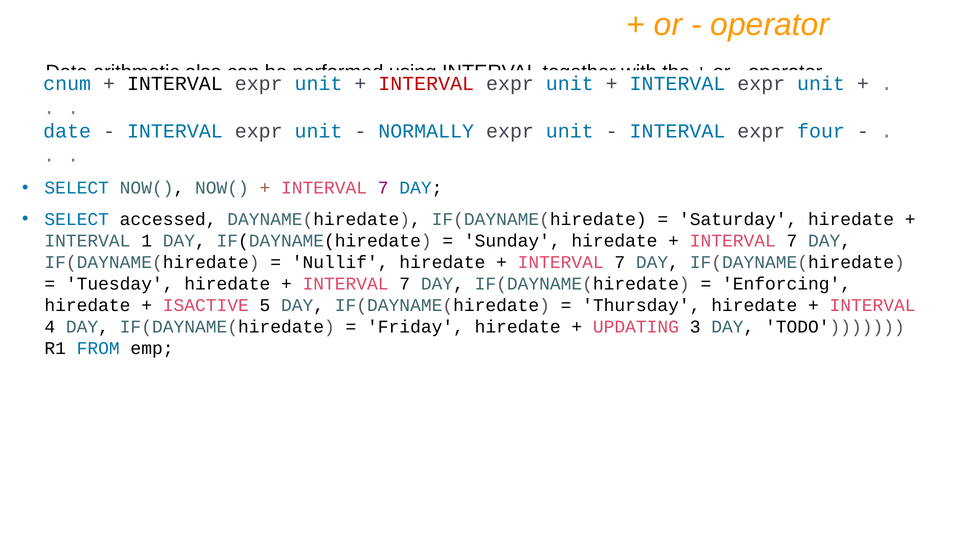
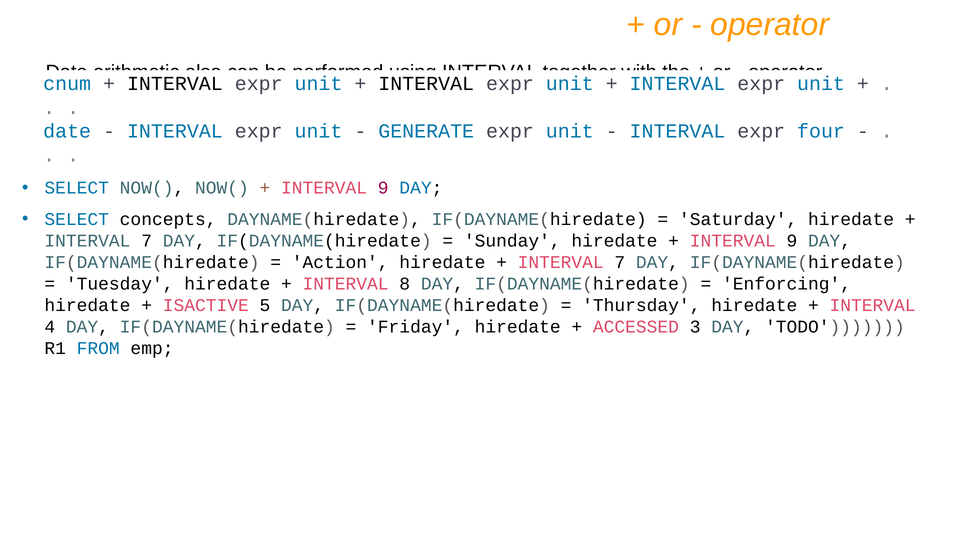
INTERVAL at (426, 83) colour: red -> black
NORMALLY: NORMALLY -> GENERATE
7 at (383, 188): 7 -> 9
accessed: accessed -> concepts
1 at (147, 241): 1 -> 7
7 at (792, 241): 7 -> 9
Nullif: Nullif -> Action
7 at (405, 284): 7 -> 8
UPDATING: UPDATING -> ACCESSED
